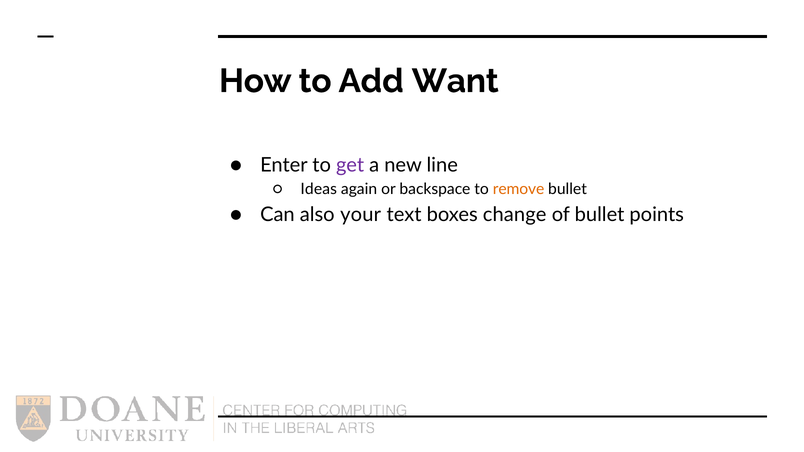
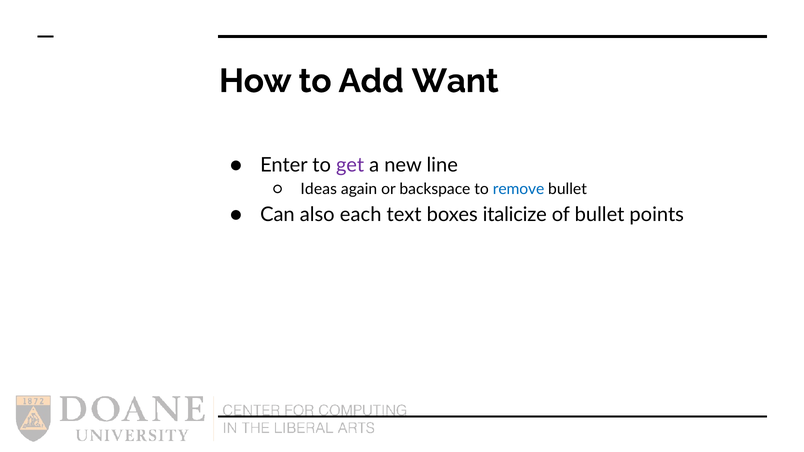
remove colour: orange -> blue
your: your -> each
change: change -> italicize
